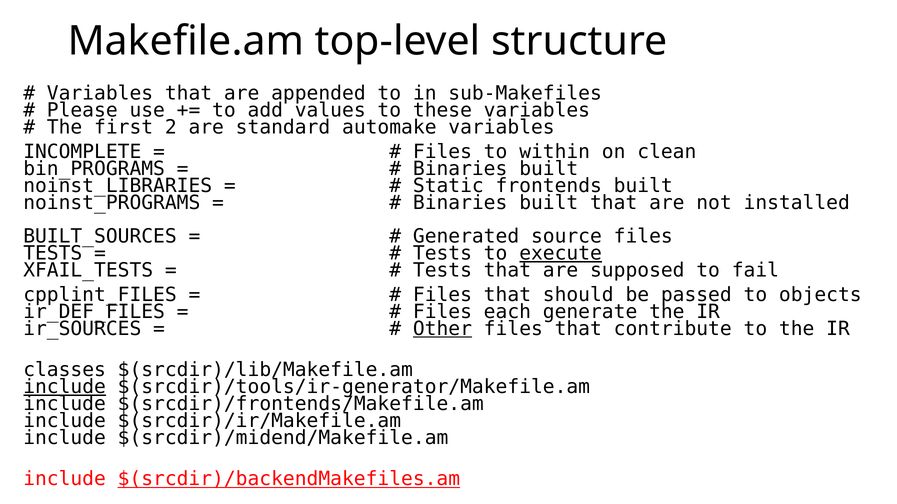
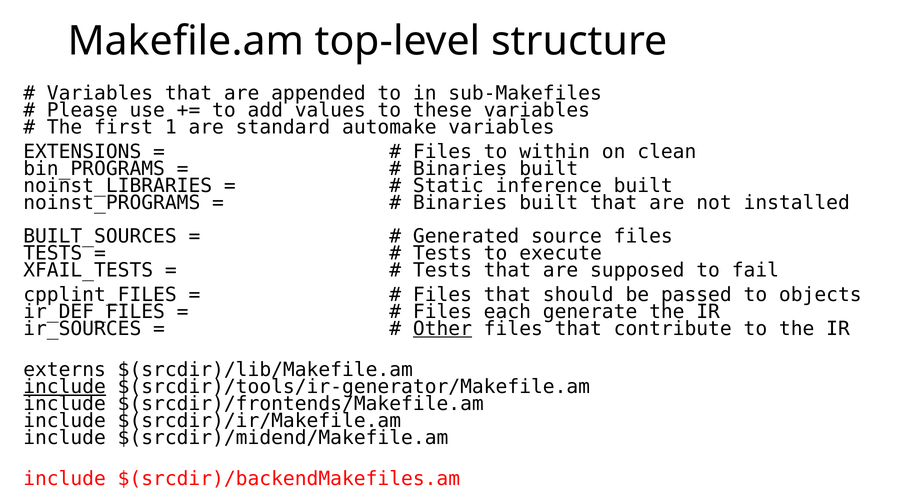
2: 2 -> 1
INCOMPLETE: INCOMPLETE -> EXTENSIONS
frontends: frontends -> inference
execute underline: present -> none
classes: classes -> externs
$(srcdir)/backendMakefiles.am underline: present -> none
